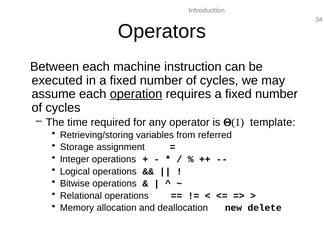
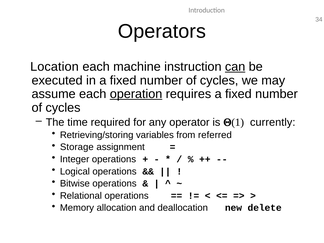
Between: Between -> Location
can underline: none -> present
template: template -> currently
